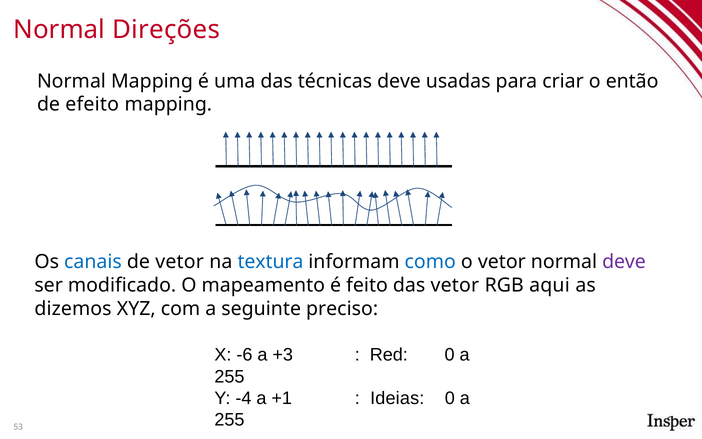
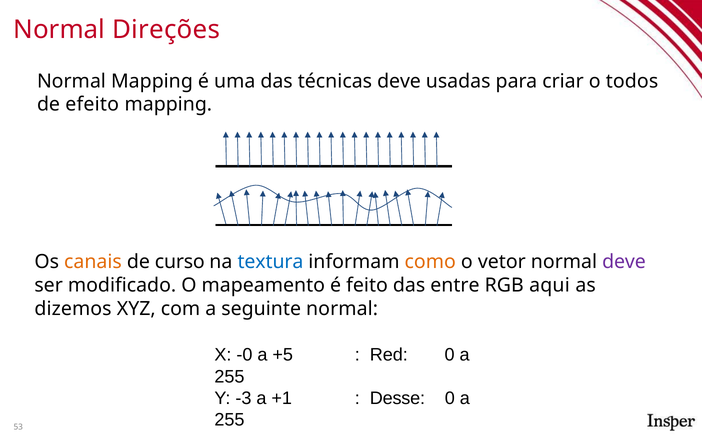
então: então -> todos
canais colour: blue -> orange
de vetor: vetor -> curso
como colour: blue -> orange
das vetor: vetor -> entre
seguinte preciso: preciso -> normal
-6: -6 -> -0
+3: +3 -> +5
-4: -4 -> -3
Ideias: Ideias -> Desse
